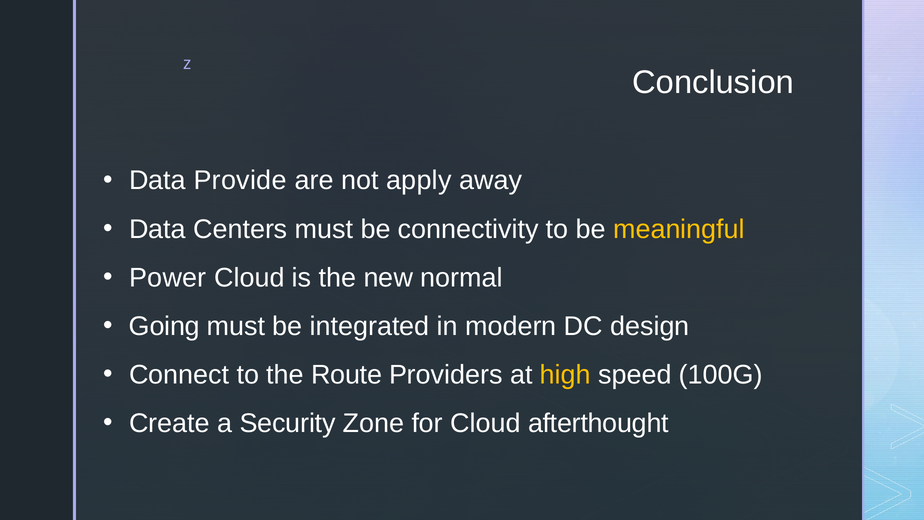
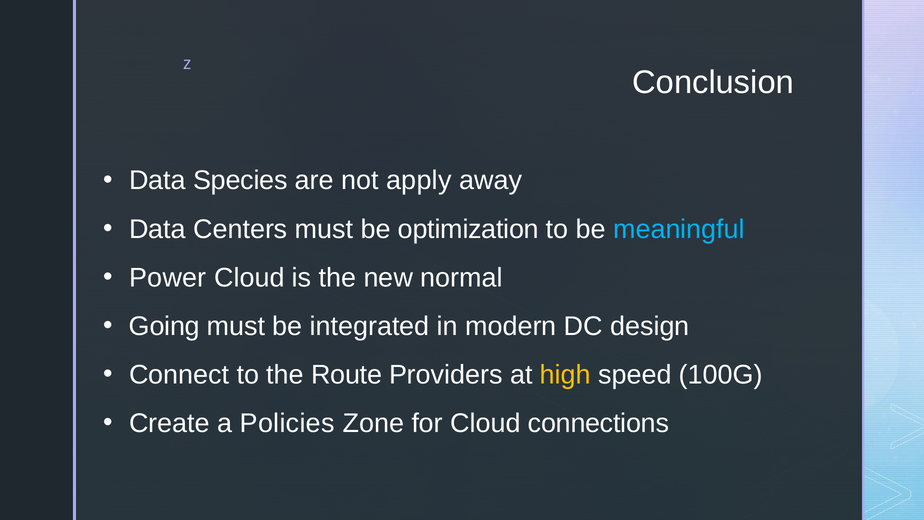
Provide: Provide -> Species
connectivity: connectivity -> optimization
meaningful colour: yellow -> light blue
Security: Security -> Policies
afterthought: afterthought -> connections
